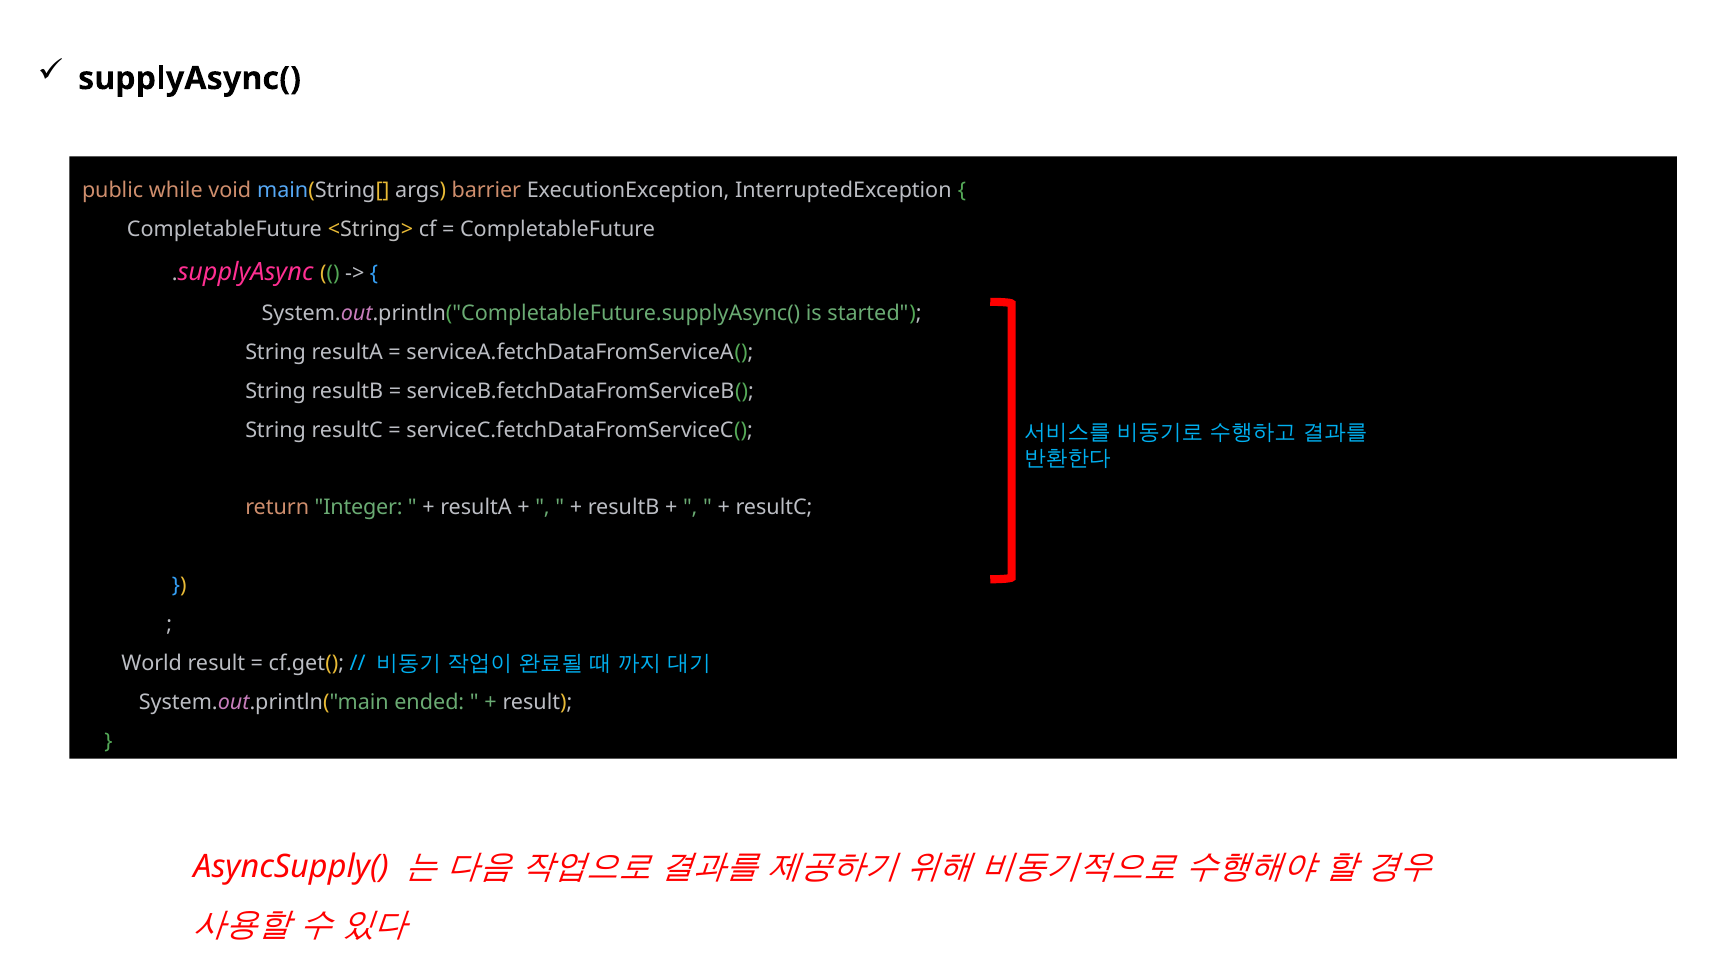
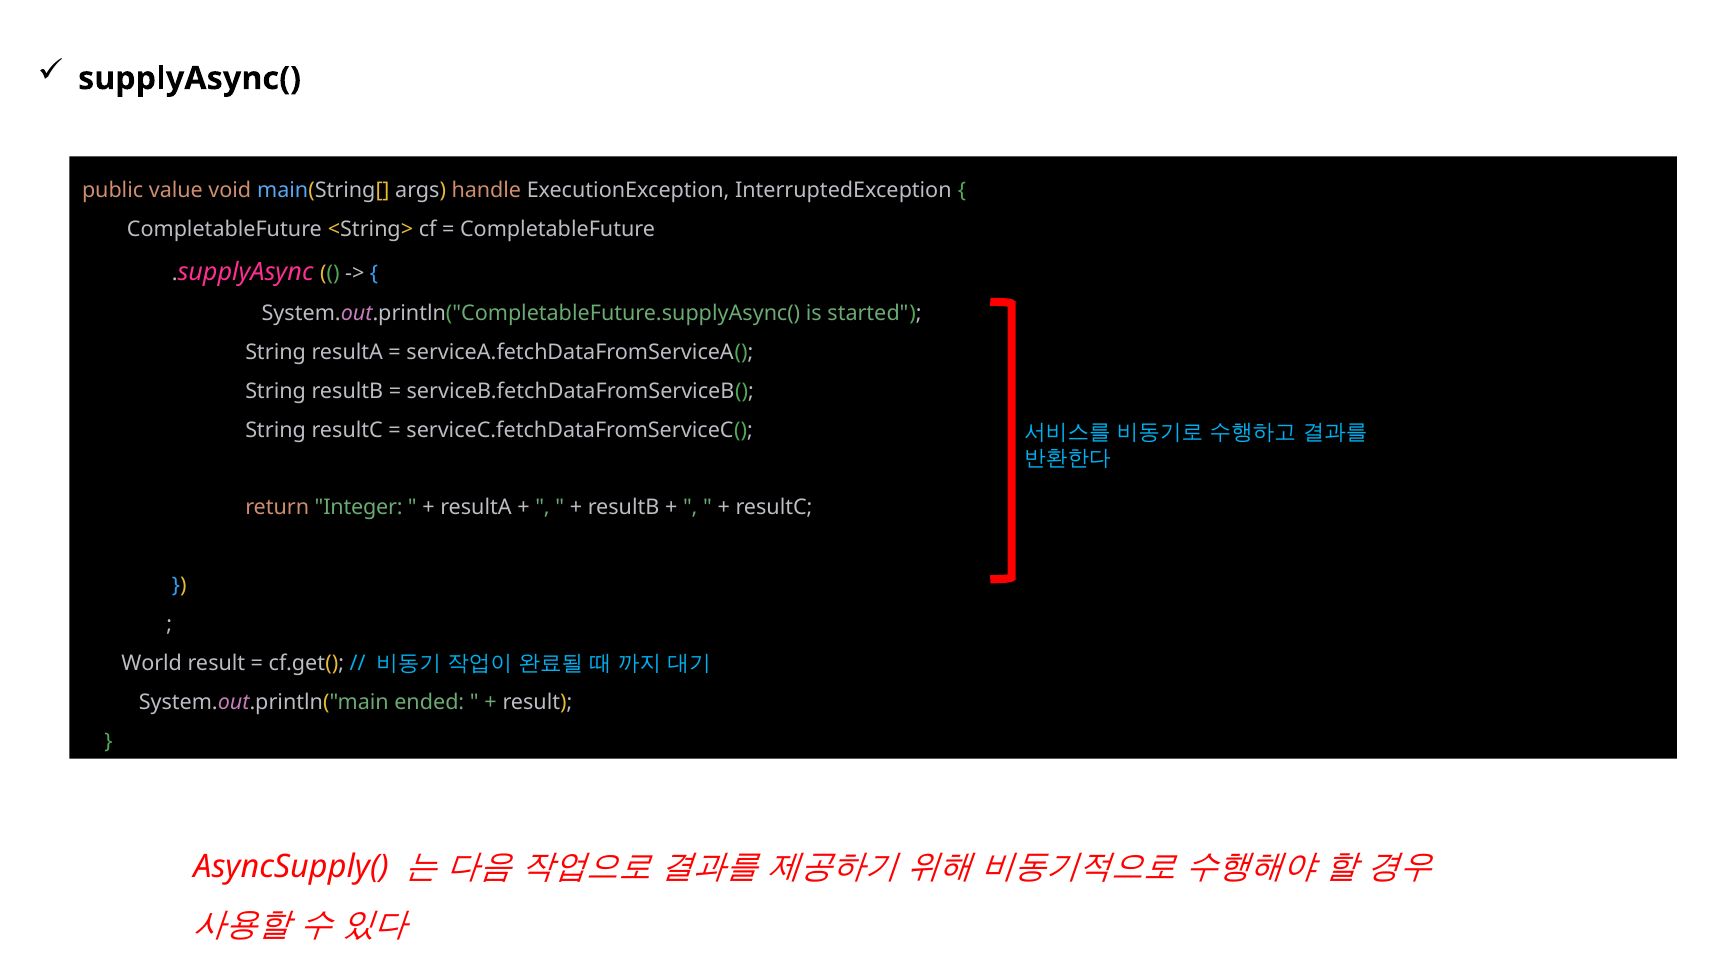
while: while -> value
barrier: barrier -> handle
